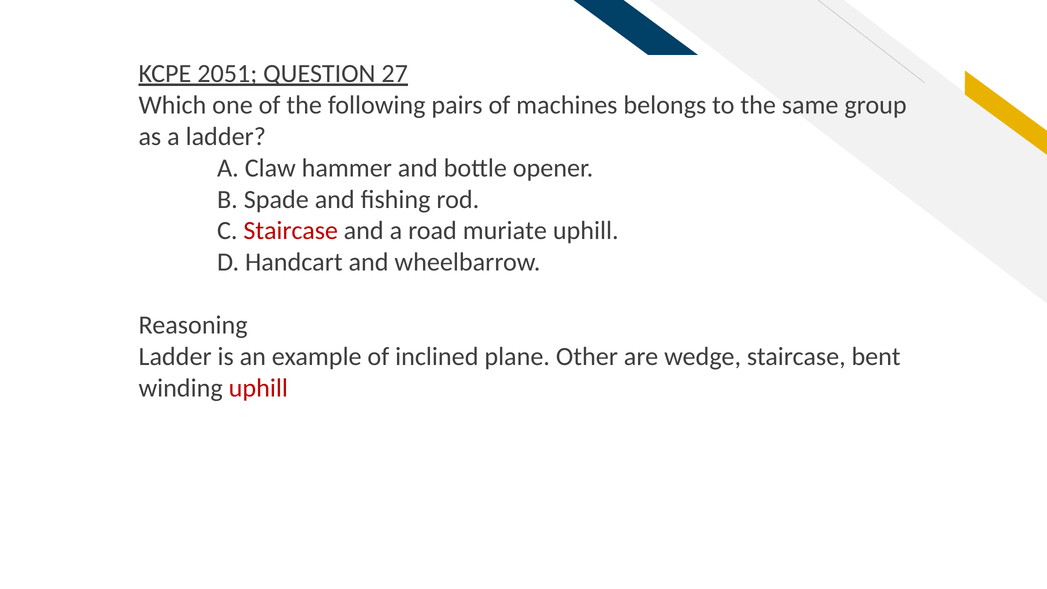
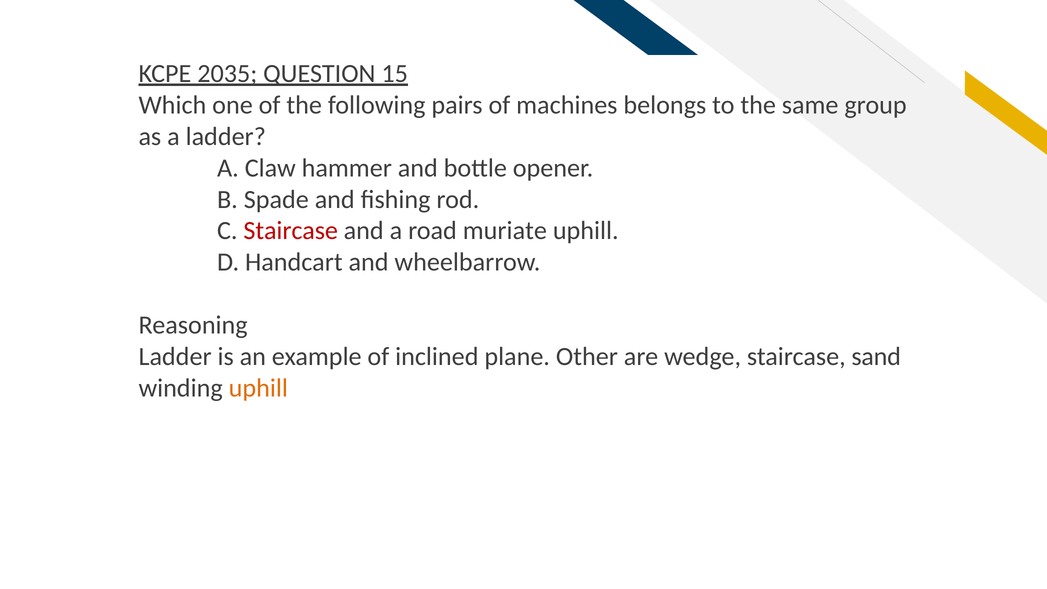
2051: 2051 -> 2035
27: 27 -> 15
bent: bent -> sand
uphill at (258, 388) colour: red -> orange
